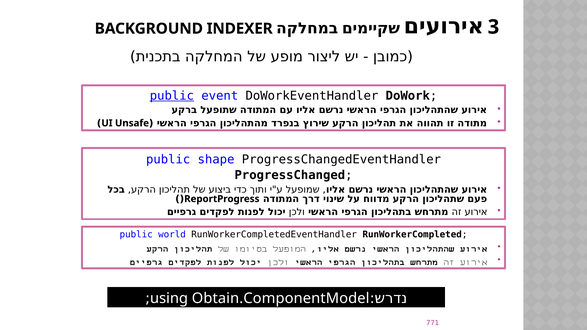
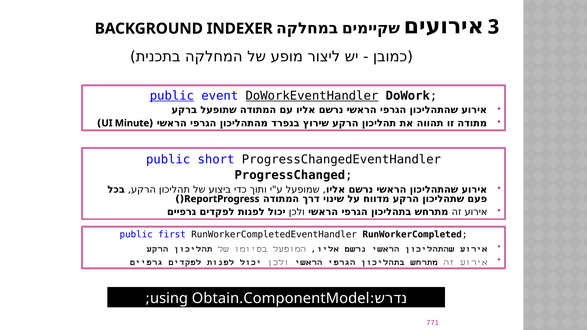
DoWorkEventHandler underline: none -> present
Unsafe: Unsafe -> Minute
shape: shape -> short
world: world -> first
